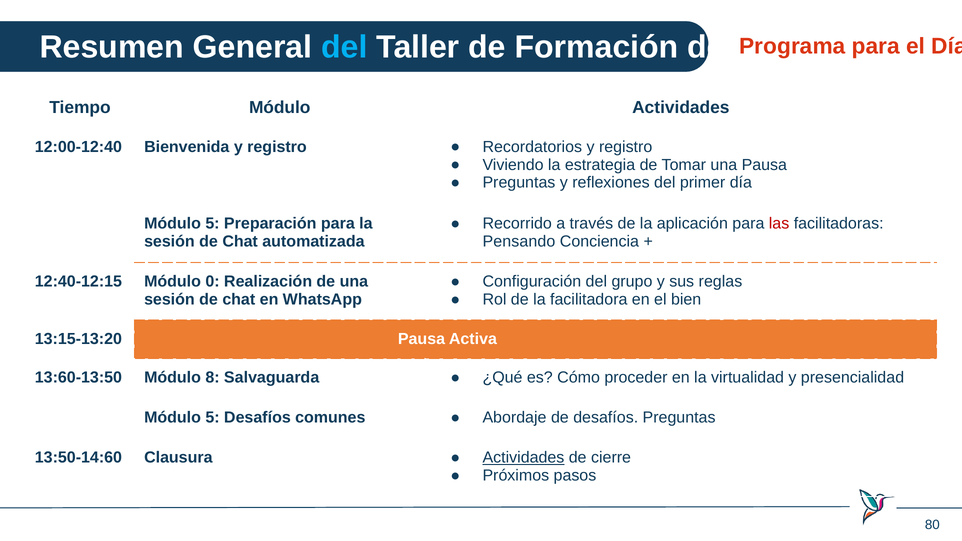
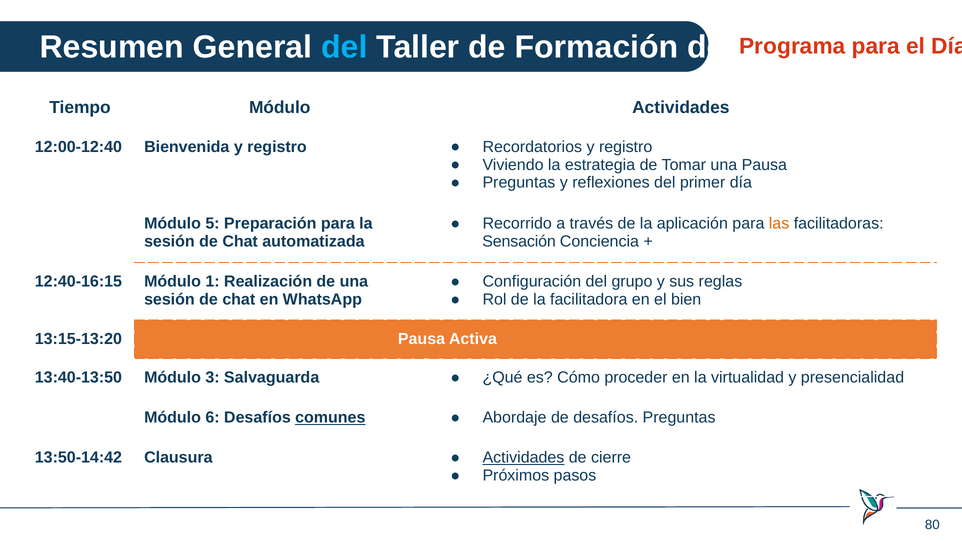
las colour: red -> orange
Pensando: Pensando -> Sensación
12:40-12:15: 12:40-12:15 -> 12:40-16:15
0: 0 -> 1
13:60-13:50: 13:60-13:50 -> 13:40-13:50
8: 8 -> 3
5 at (213, 418): 5 -> 6
comunes underline: none -> present
13:50-14:60: 13:50-14:60 -> 13:50-14:42
